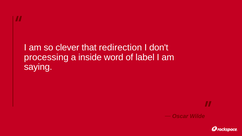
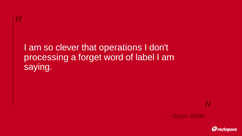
redirection: redirection -> operations
inside: inside -> forget
